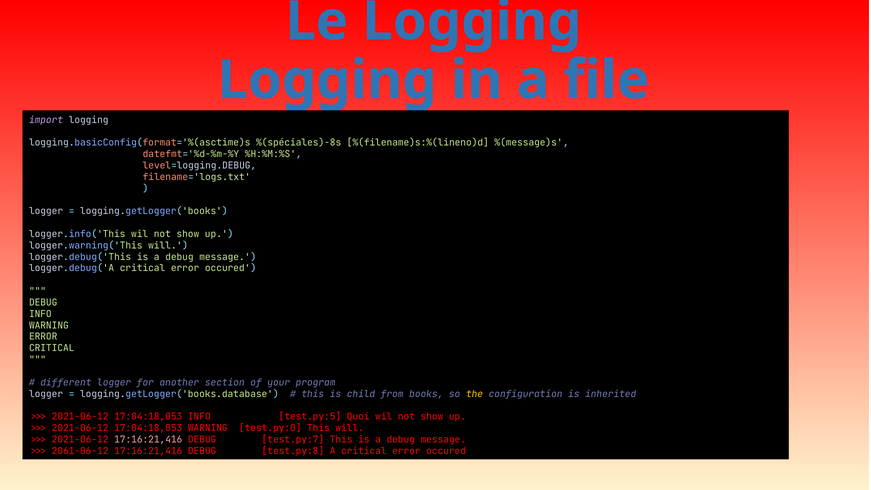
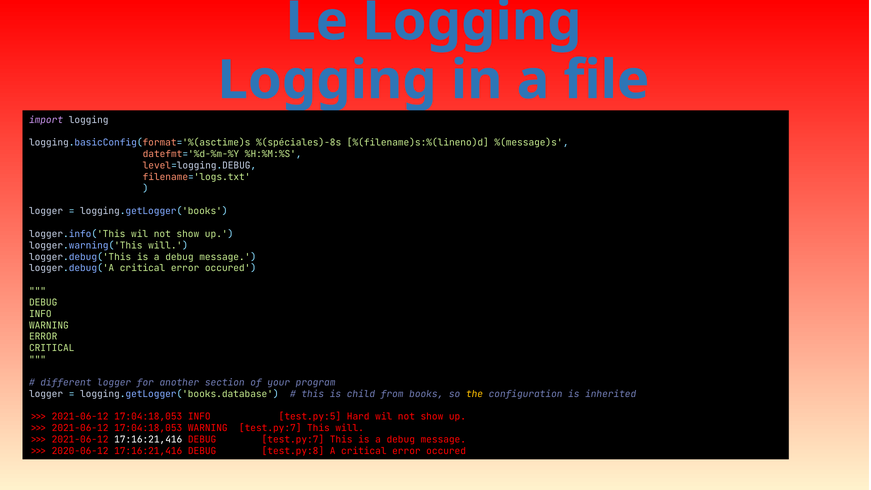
Quoi: Quoi -> Hard
WARNING test.py:0: test.py:0 -> test.py:7
17:16:21,416 at (148, 440) colour: pink -> white
2061-06-12: 2061-06-12 -> 2020-06-12
